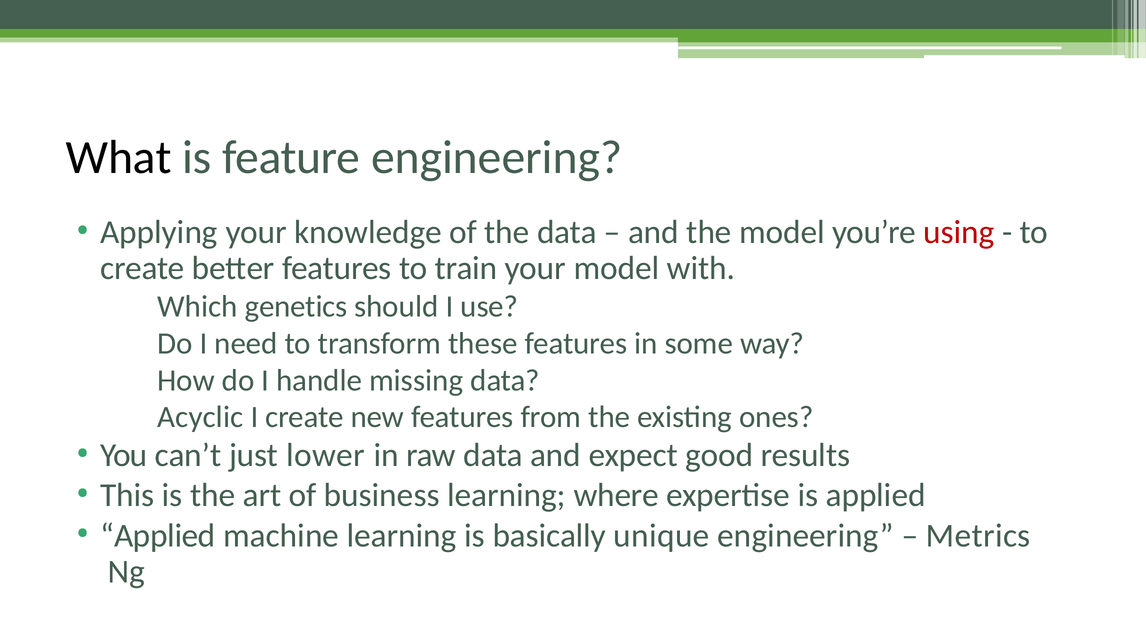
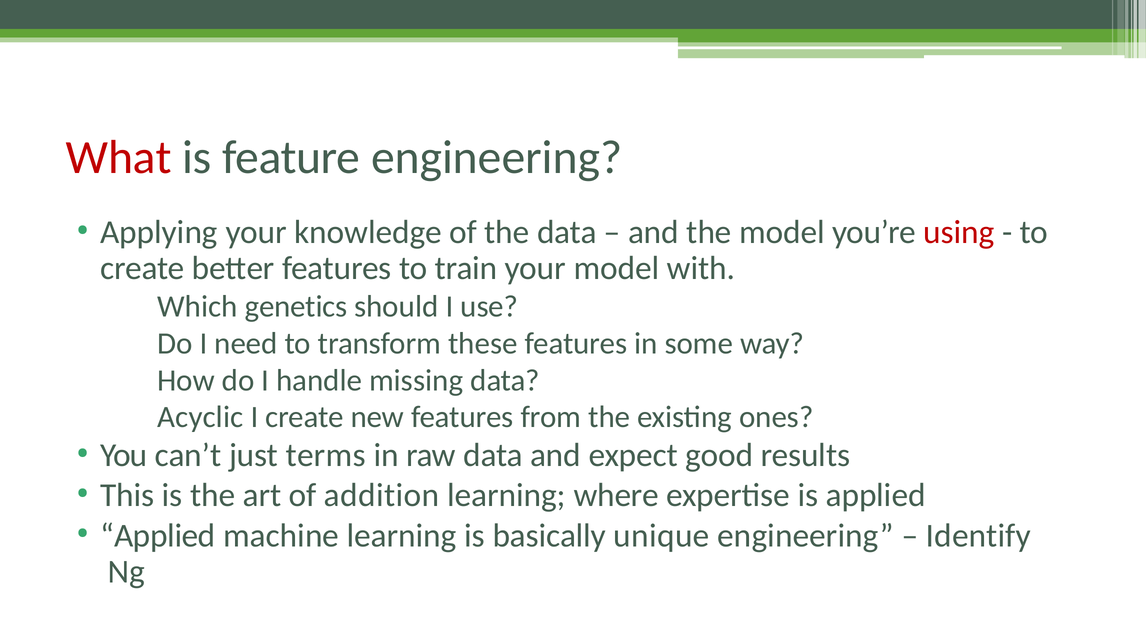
What colour: black -> red
lower: lower -> terms
business: business -> addition
Metrics: Metrics -> Identify
